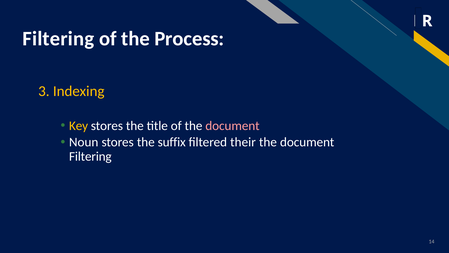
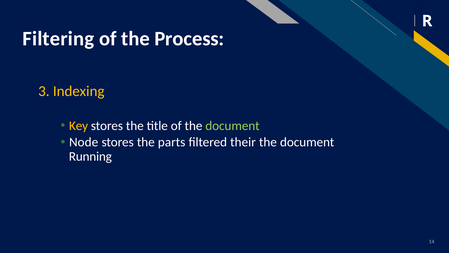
document at (232, 126) colour: pink -> light green
Noun: Noun -> Node
suffix: suffix -> parts
Filtering at (90, 156): Filtering -> Running
